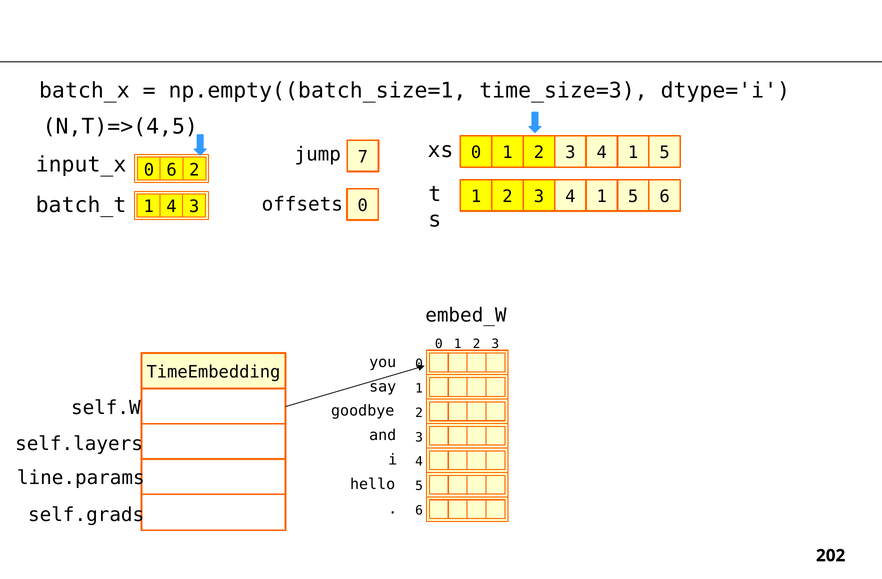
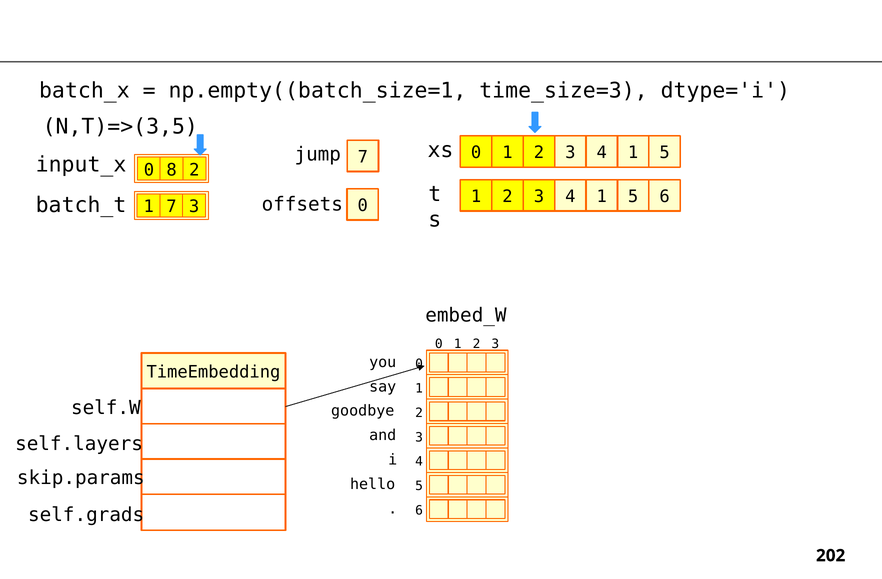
N,T)=>(4,5: N,T)=>(4,5 -> N,T)=>(3,5
0 6: 6 -> 8
1 4: 4 -> 7
line.params: line.params -> skip.params
